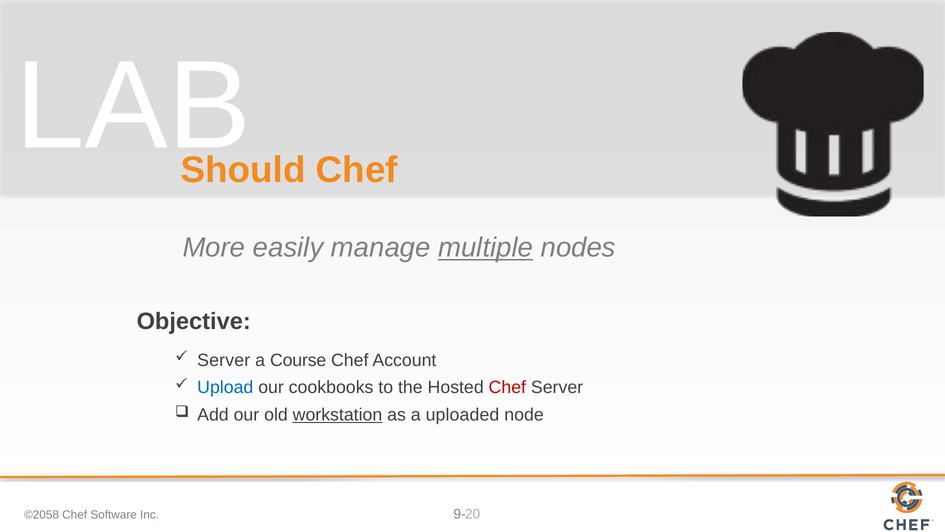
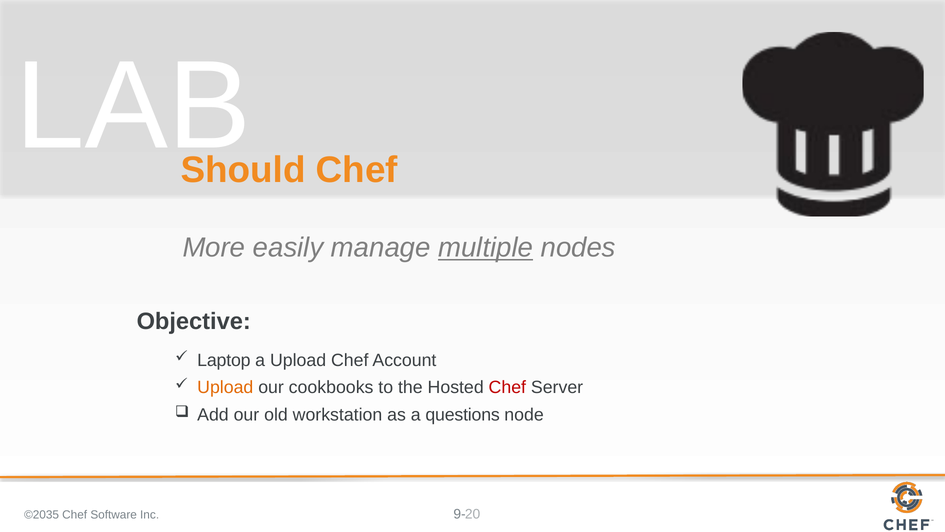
Server at (224, 360): Server -> Laptop
a Course: Course -> Upload
Upload at (225, 387) colour: blue -> orange
workstation underline: present -> none
uploaded: uploaded -> questions
©2058: ©2058 -> ©2035
